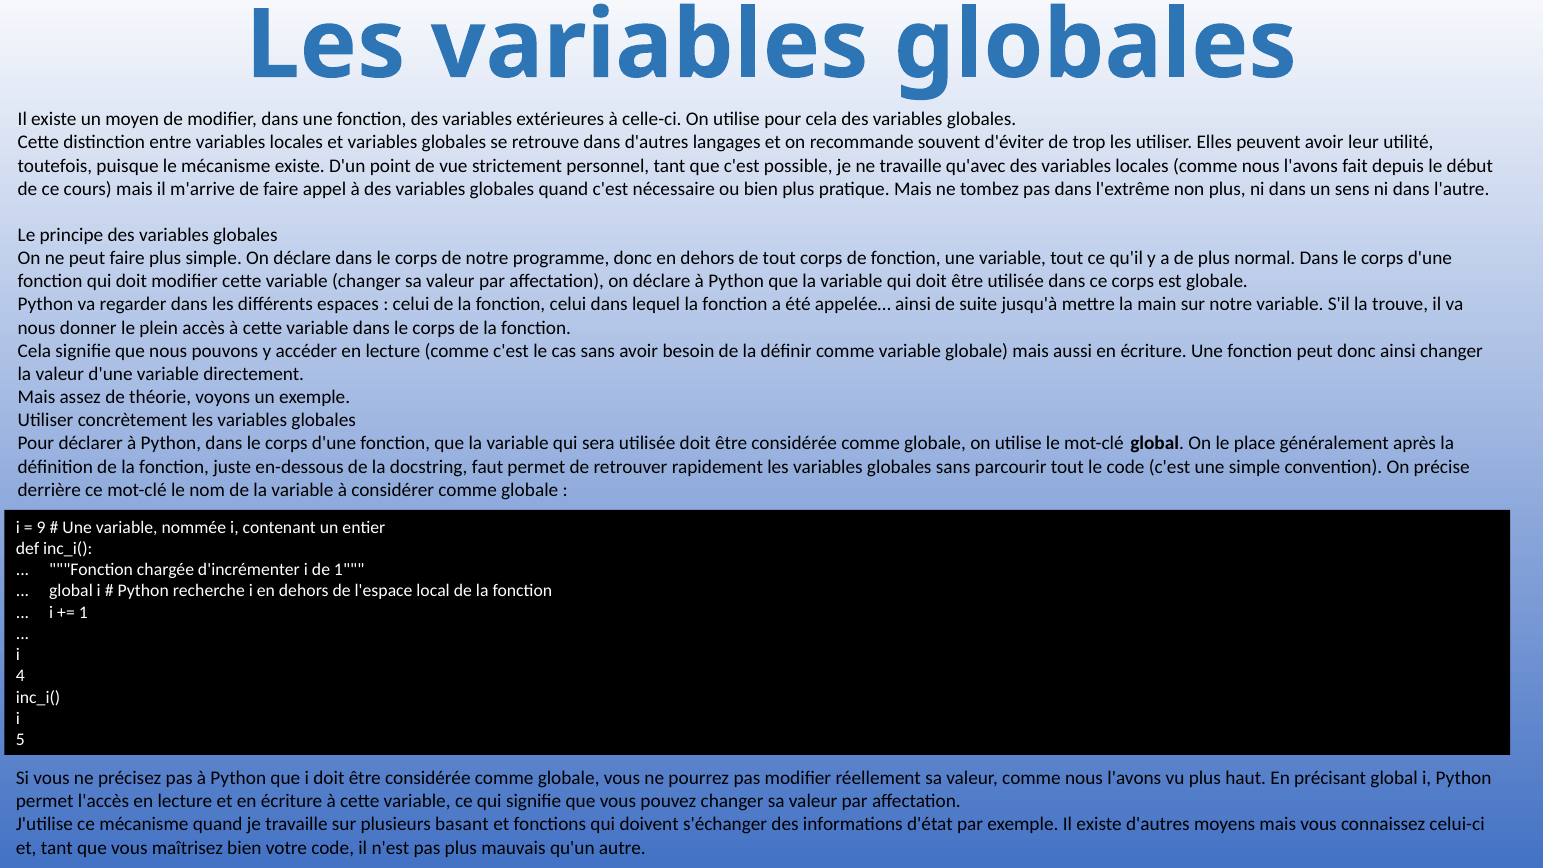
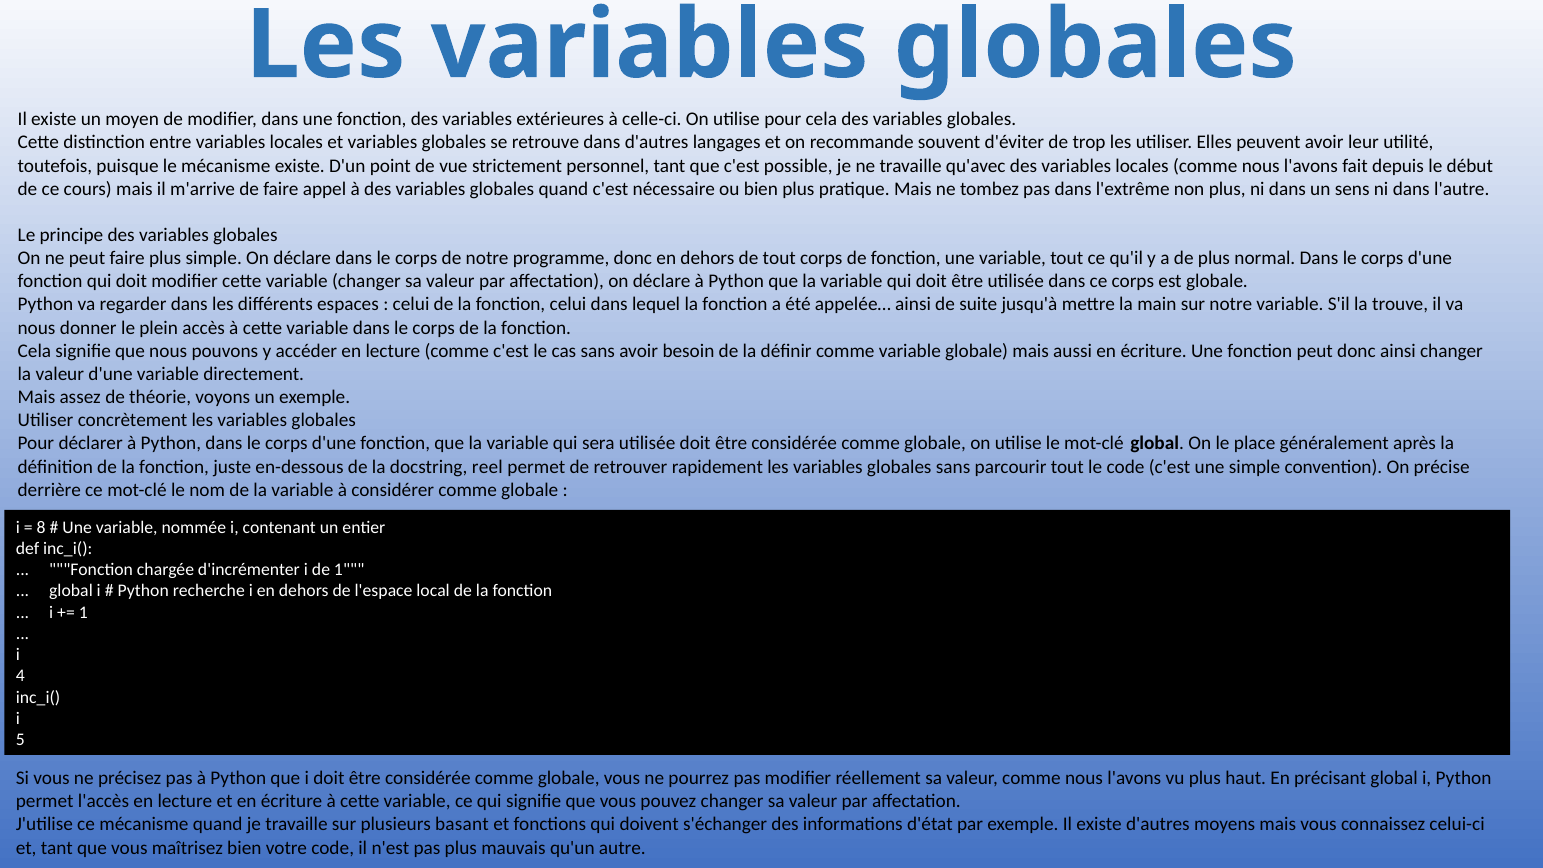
faut: faut -> reel
9: 9 -> 8
